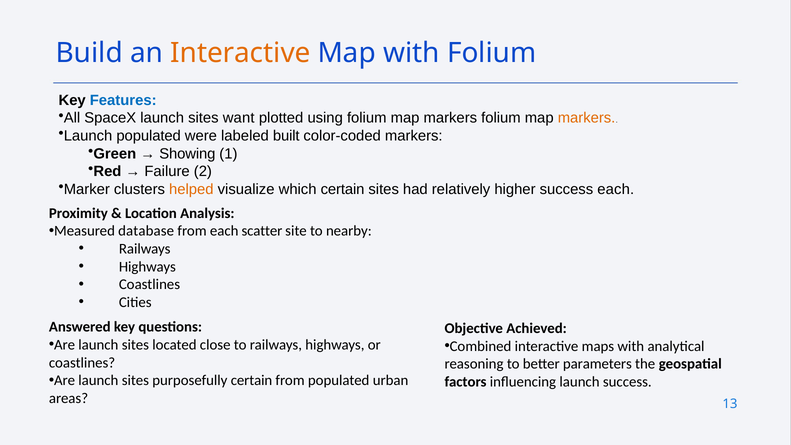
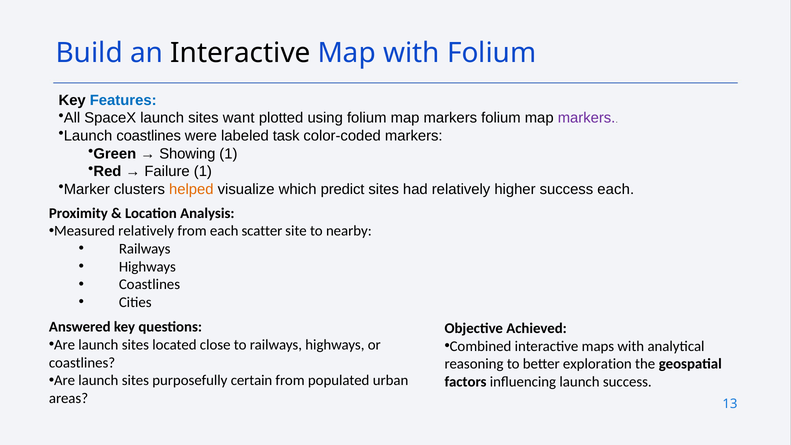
Interactive at (240, 53) colour: orange -> black
markers at (587, 118) colour: orange -> purple
Launch populated: populated -> coastlines
built: built -> task
Failure 2: 2 -> 1
which certain: certain -> predict
Measured database: database -> relatively
parameters: parameters -> exploration
